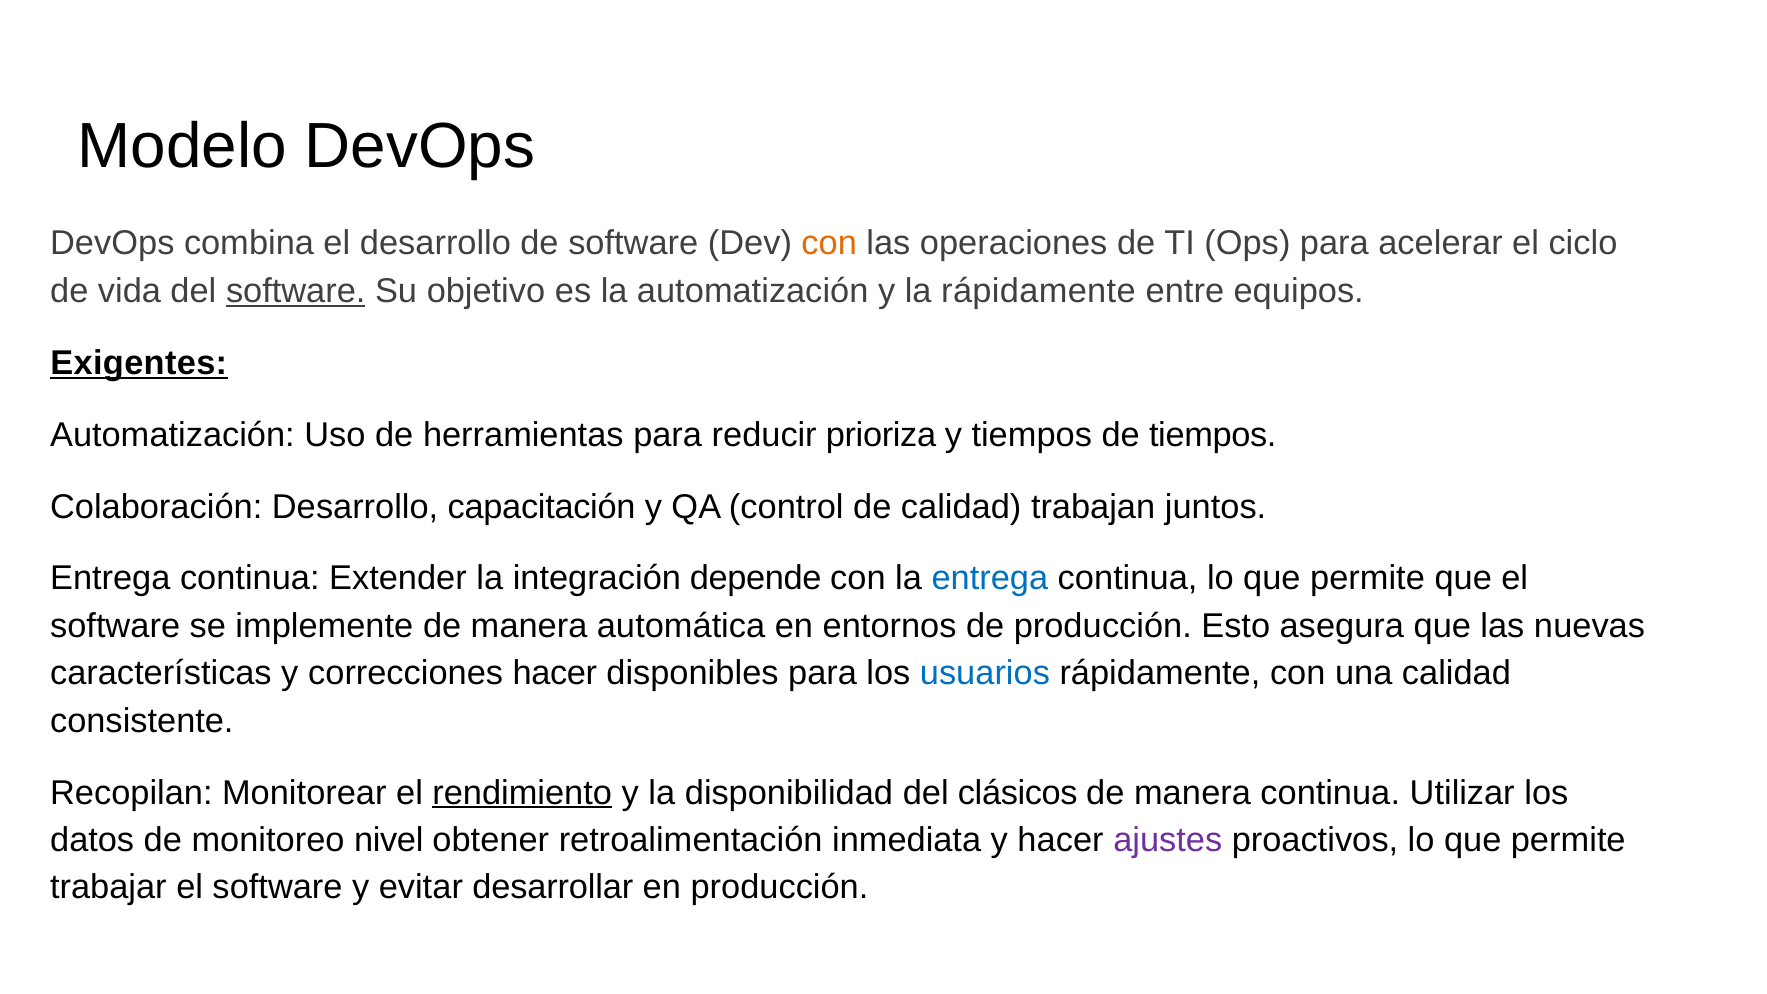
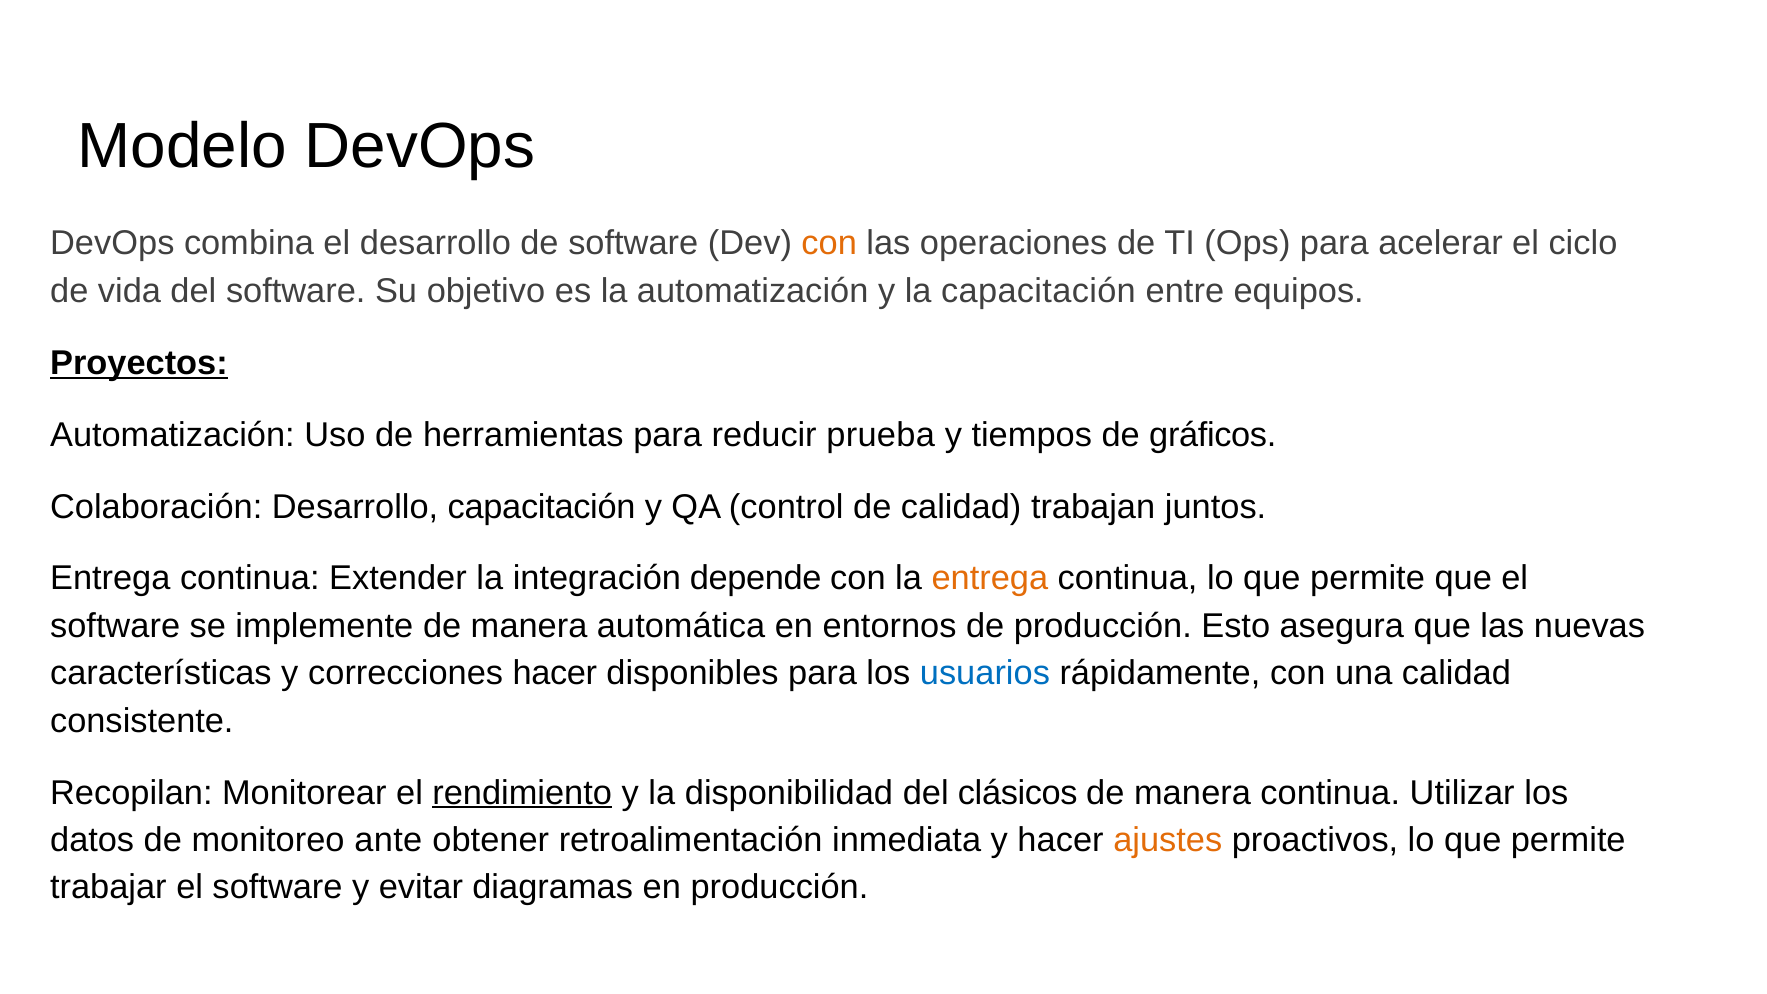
software at (296, 291) underline: present -> none
la rápidamente: rápidamente -> capacitación
Exigentes: Exigentes -> Proyectos
prioriza: prioriza -> prueba
de tiempos: tiempos -> gráficos
entrega at (990, 579) colour: blue -> orange
nivel: nivel -> ante
ajustes colour: purple -> orange
desarrollar: desarrollar -> diagramas
